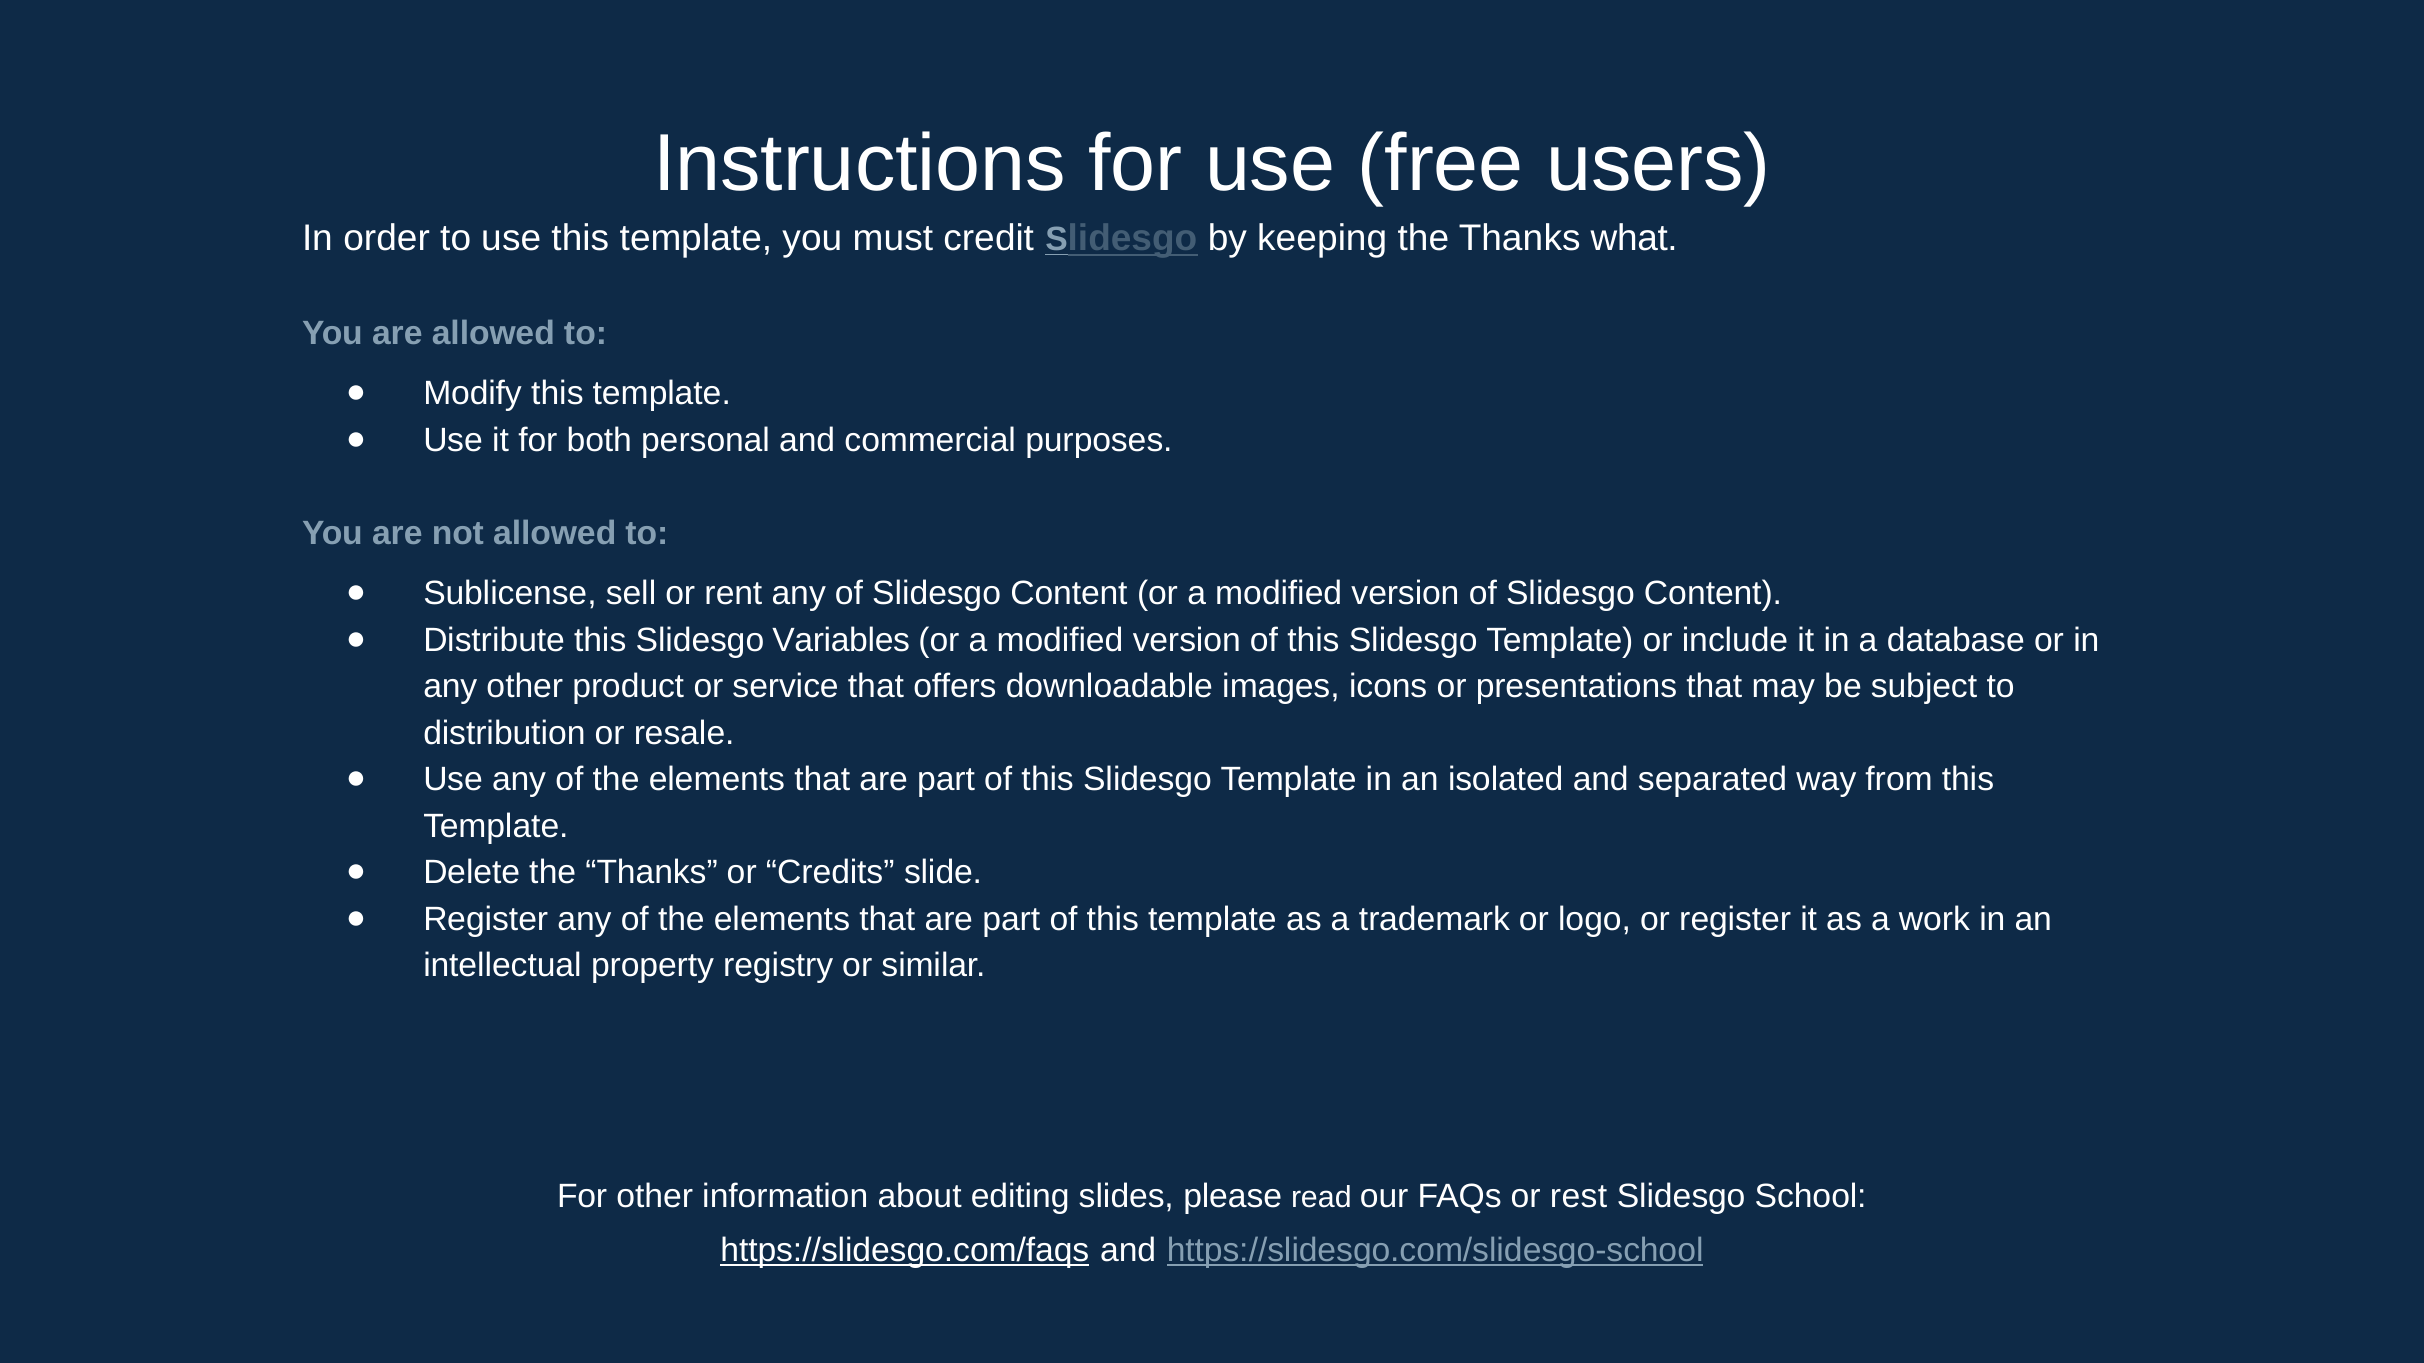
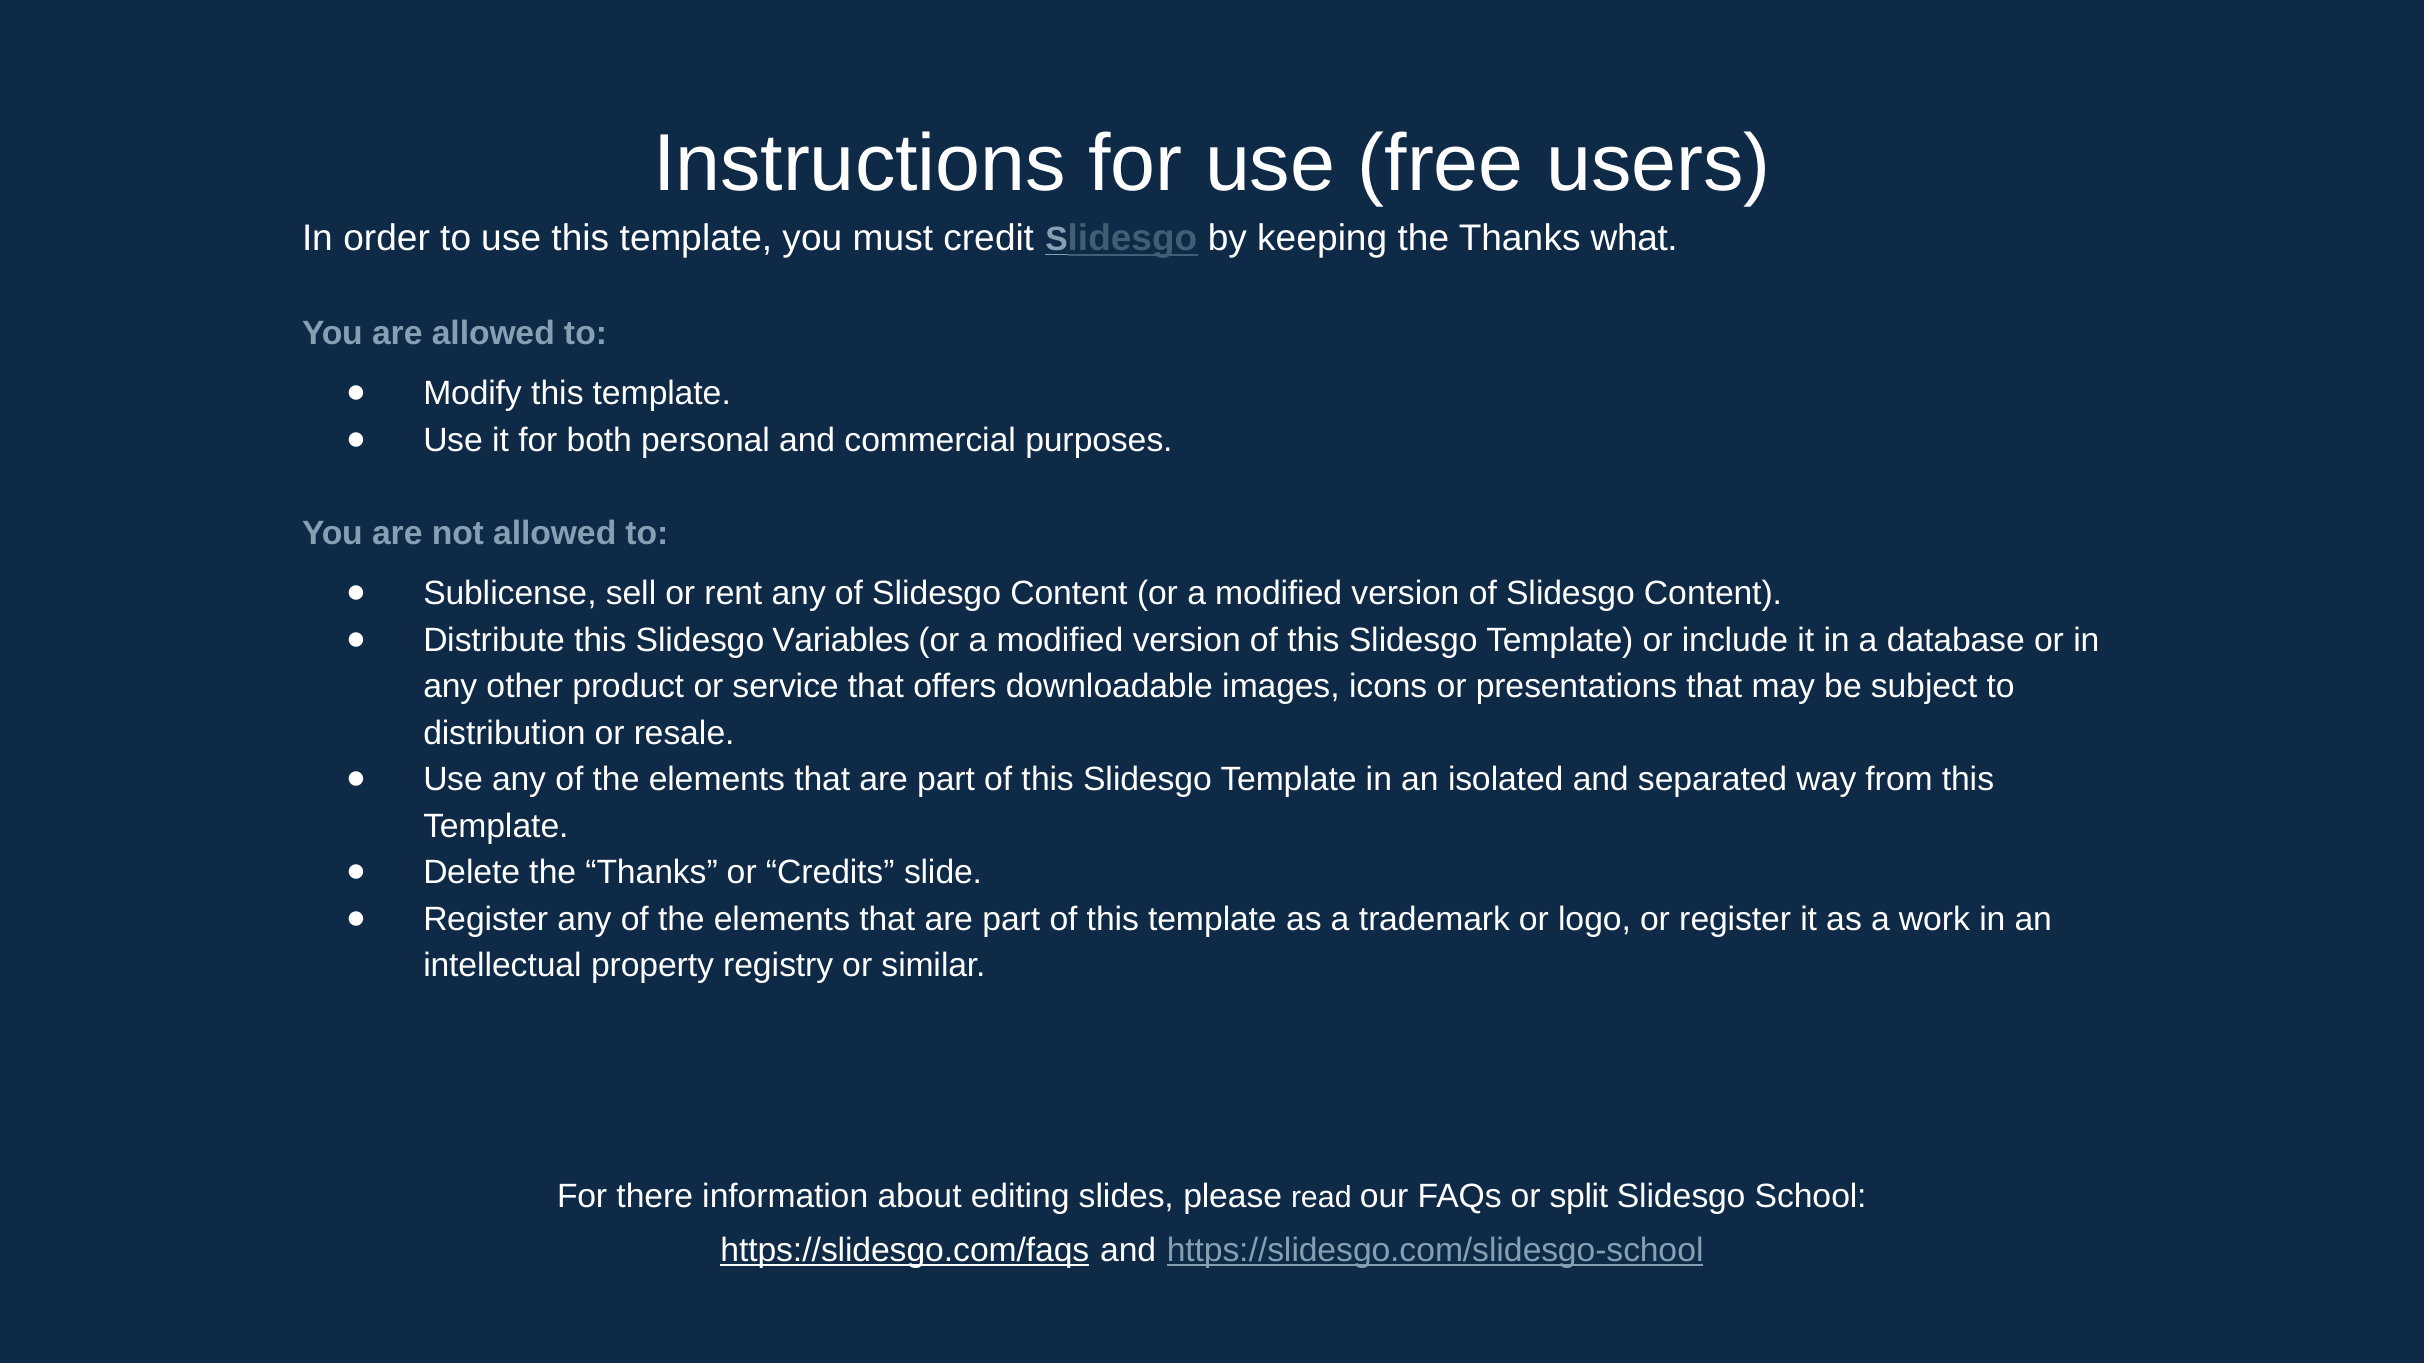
For other: other -> there
rest: rest -> split
